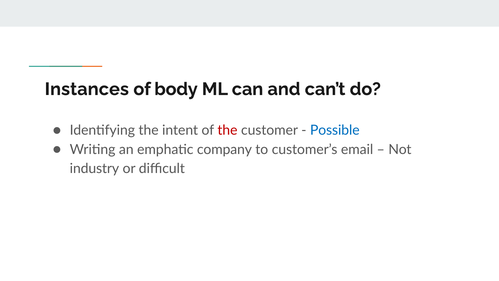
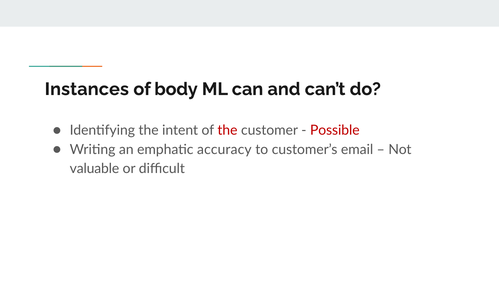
Possible colour: blue -> red
company: company -> accuracy
industry: industry -> valuable
